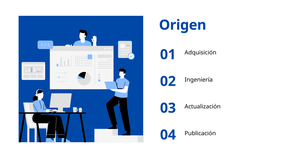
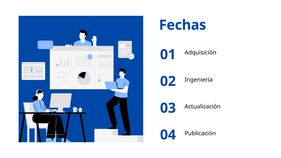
Origen: Origen -> Fechas
